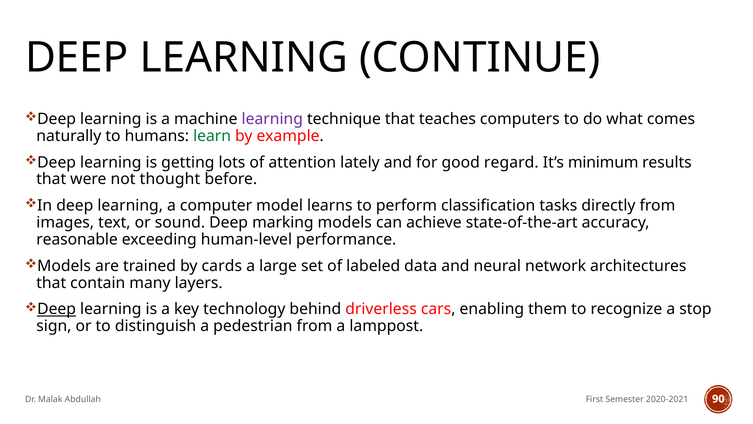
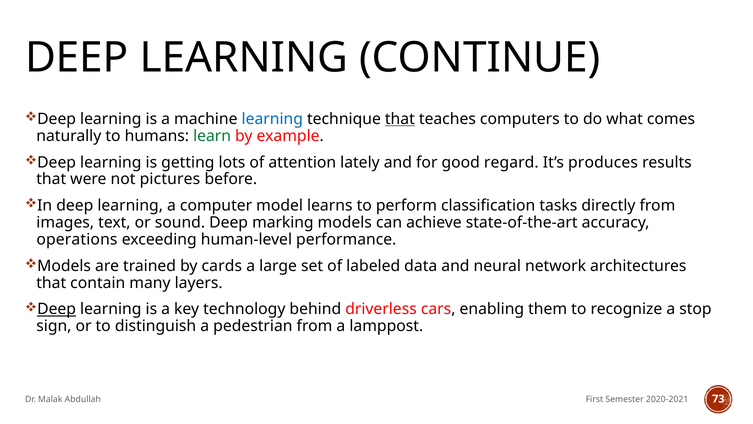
learning at (272, 119) colour: purple -> blue
that at (400, 119) underline: none -> present
minimum: minimum -> produces
thought: thought -> pictures
reasonable: reasonable -> operations
90: 90 -> 73
